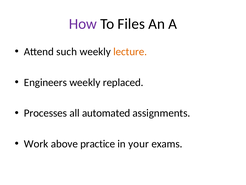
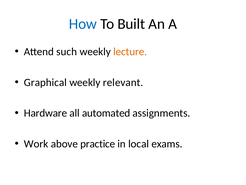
How colour: purple -> blue
Files: Files -> Built
Engineers: Engineers -> Graphical
replaced: replaced -> relevant
Processes: Processes -> Hardware
your: your -> local
